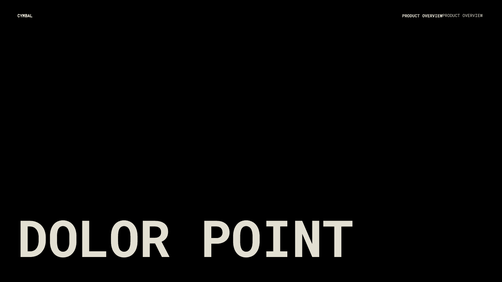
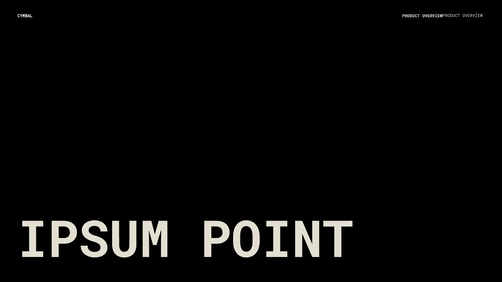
DOLOR: DOLOR -> IPSUM
